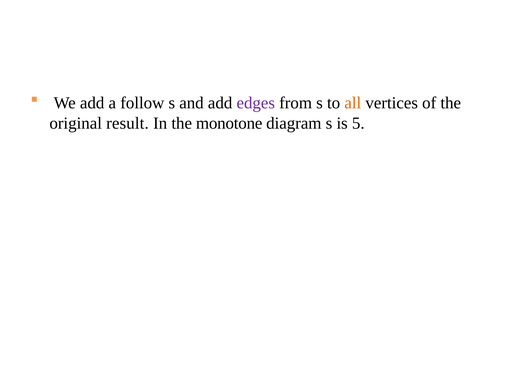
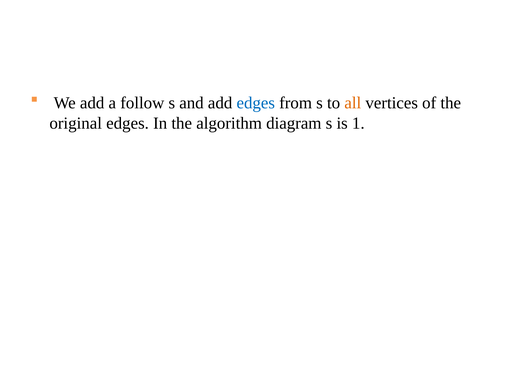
edges at (256, 103) colour: purple -> blue
original result: result -> edges
monotone: monotone -> algorithm
5: 5 -> 1
